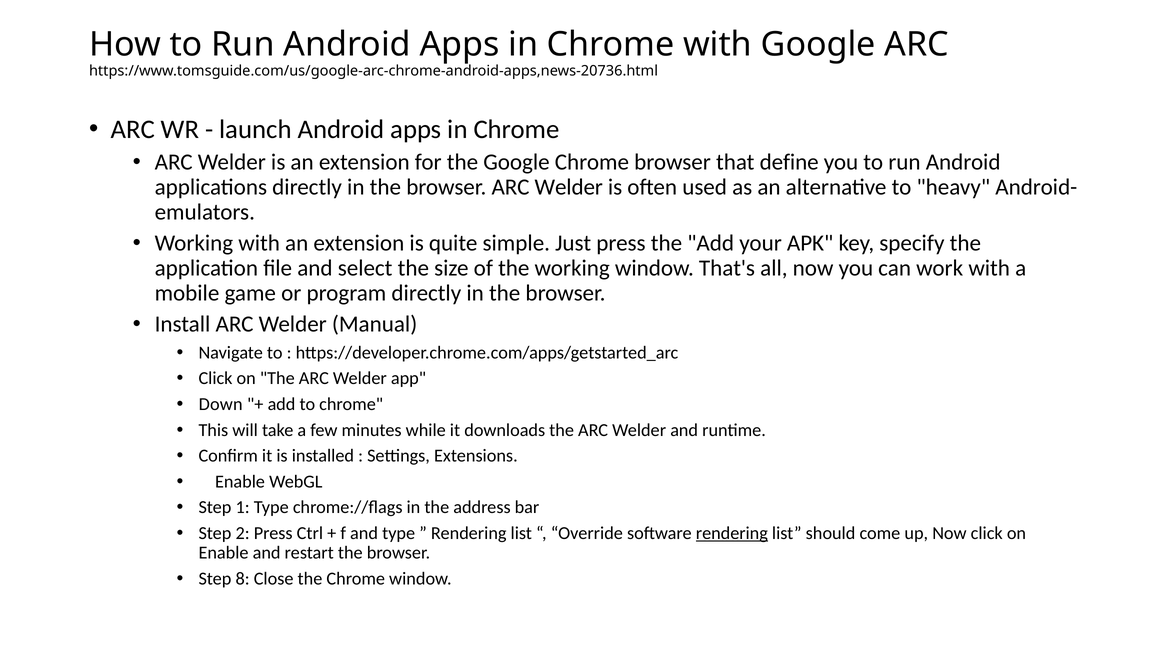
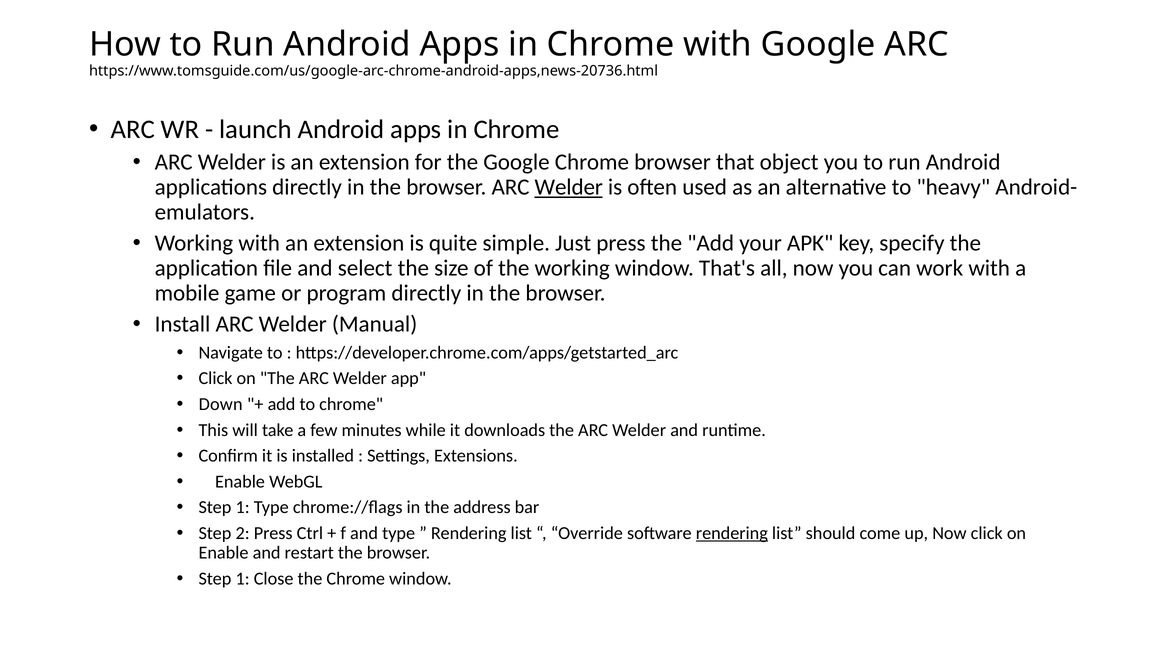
define: define -> object
Welder at (569, 187) underline: none -> present
8 at (243, 579): 8 -> 1
